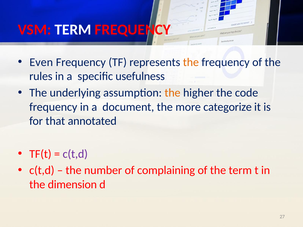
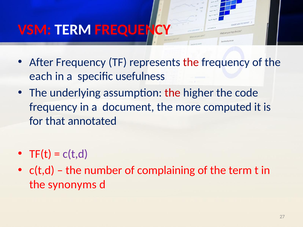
Even: Even -> After
the at (191, 62) colour: orange -> red
rules: rules -> each
the at (172, 93) colour: orange -> red
categorize: categorize -> computed
dimension: dimension -> synonyms
